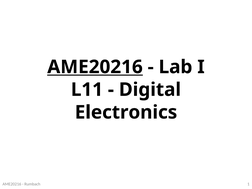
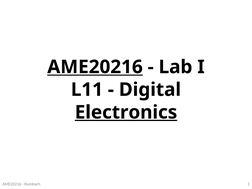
Electronics underline: none -> present
